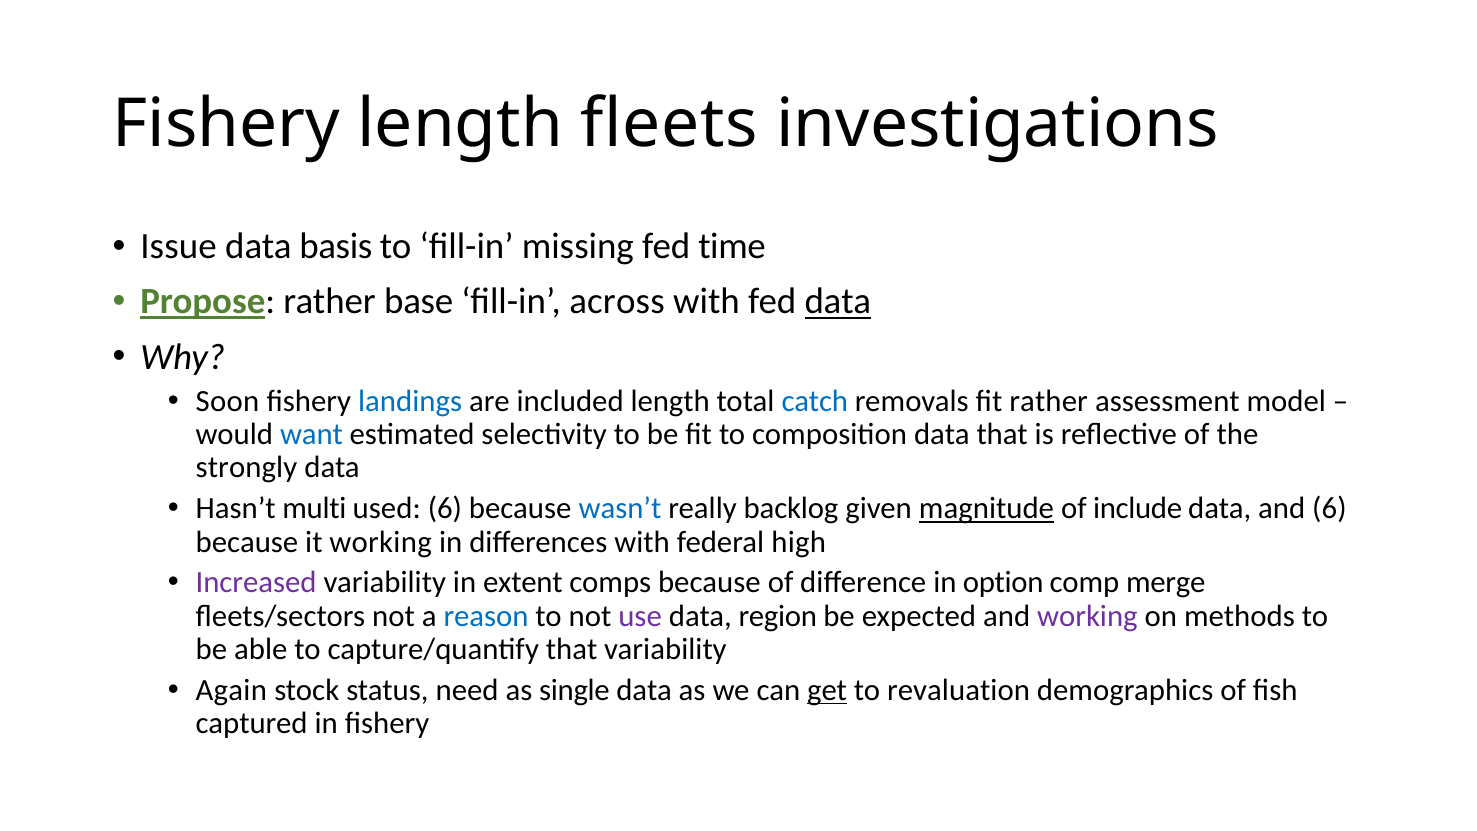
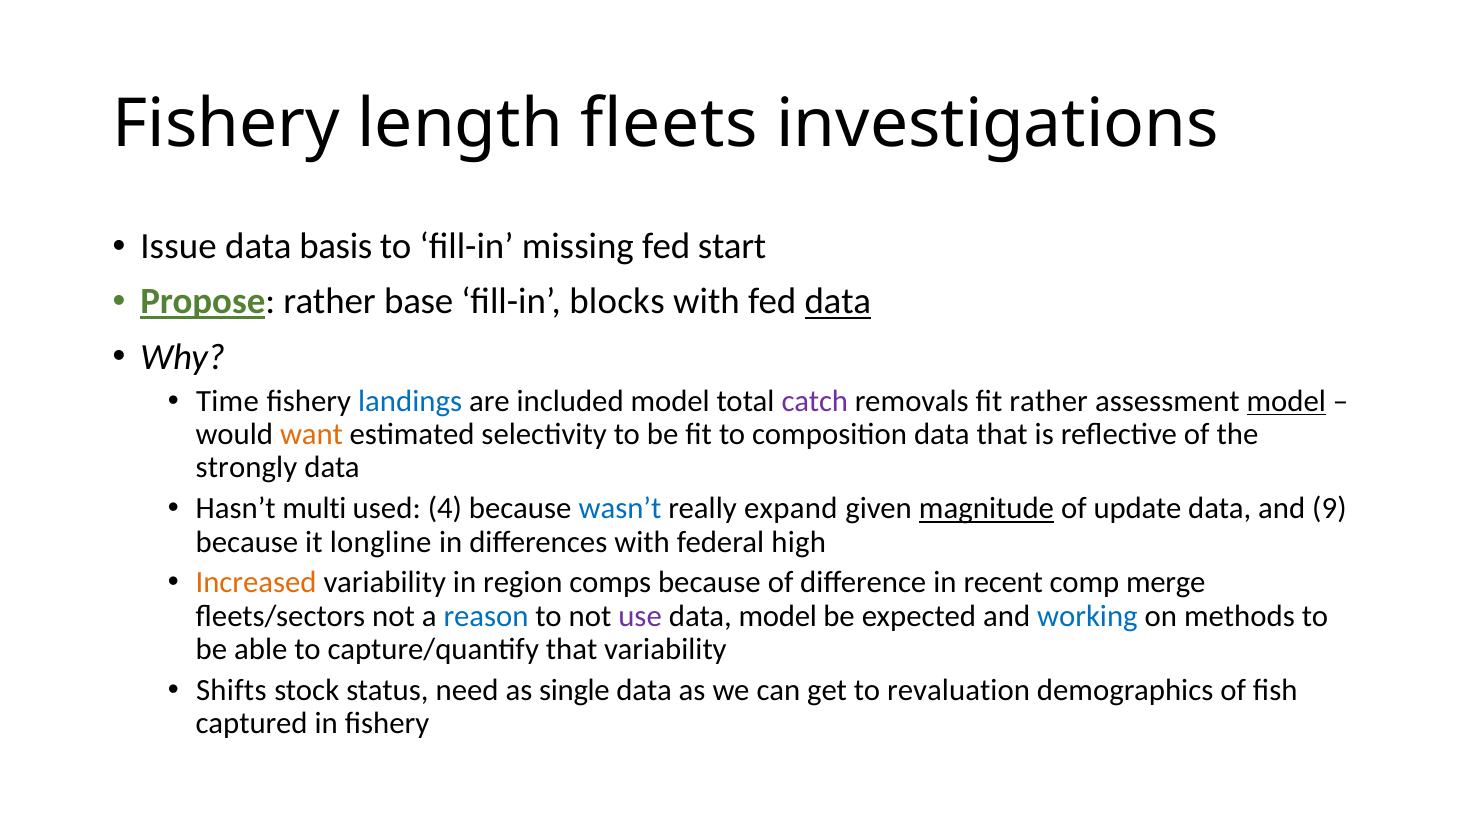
time: time -> start
across: across -> blocks
Soon: Soon -> Time
included length: length -> model
catch colour: blue -> purple
model at (1286, 401) underline: none -> present
want colour: blue -> orange
used 6: 6 -> 4
backlog: backlog -> expand
include: include -> update
and 6: 6 -> 9
it working: working -> longline
Increased colour: purple -> orange
extent: extent -> region
option: option -> recent
data region: region -> model
working at (1087, 616) colour: purple -> blue
Again: Again -> Shifts
get underline: present -> none
